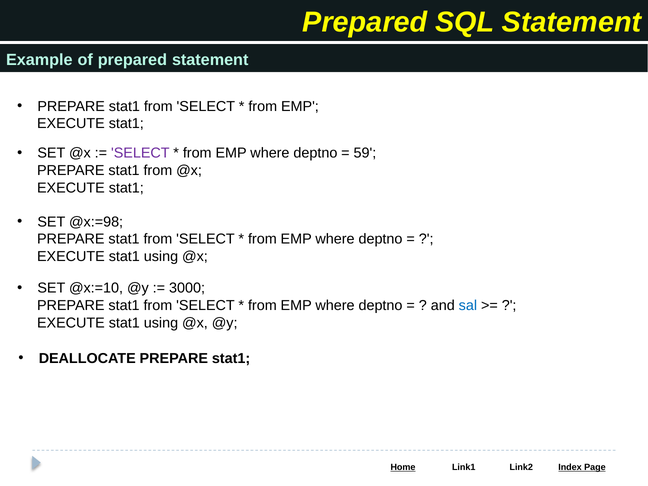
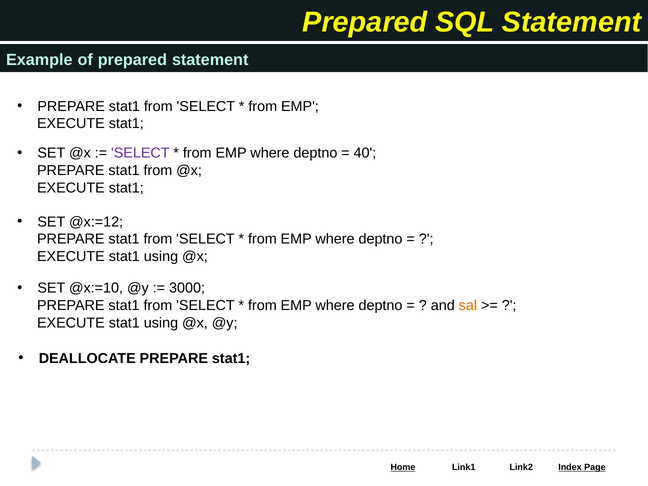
59: 59 -> 40
@x:=98: @x:=98 -> @x:=12
sal colour: blue -> orange
